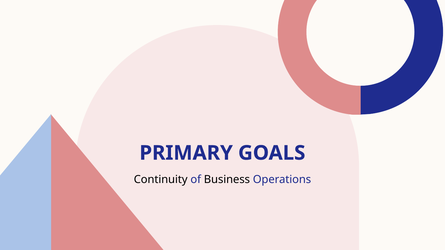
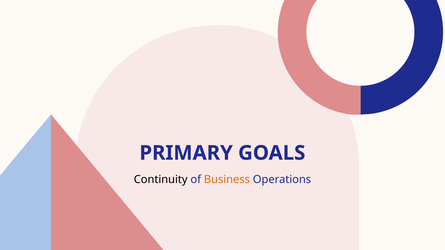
Business colour: black -> orange
